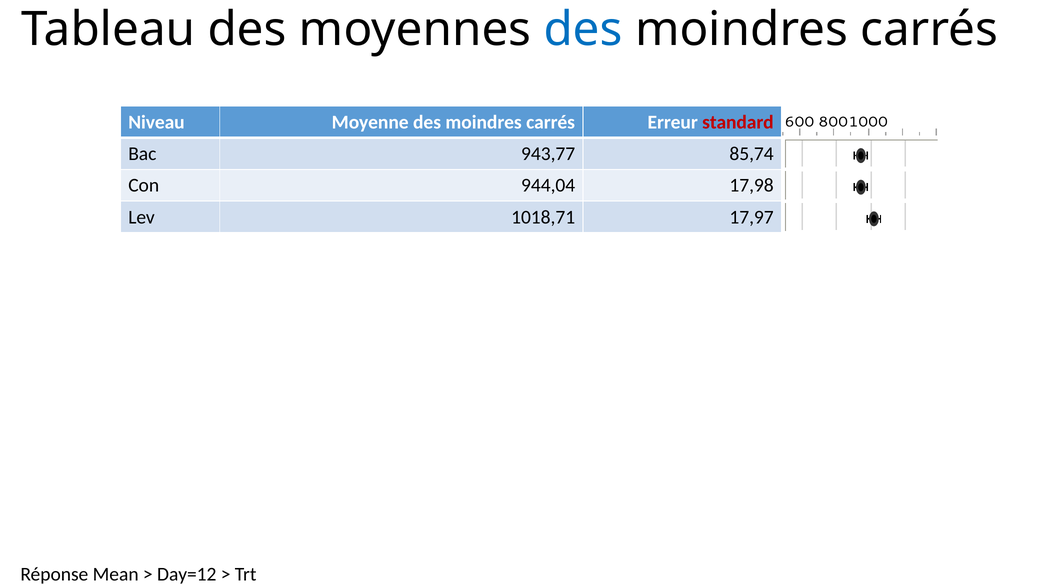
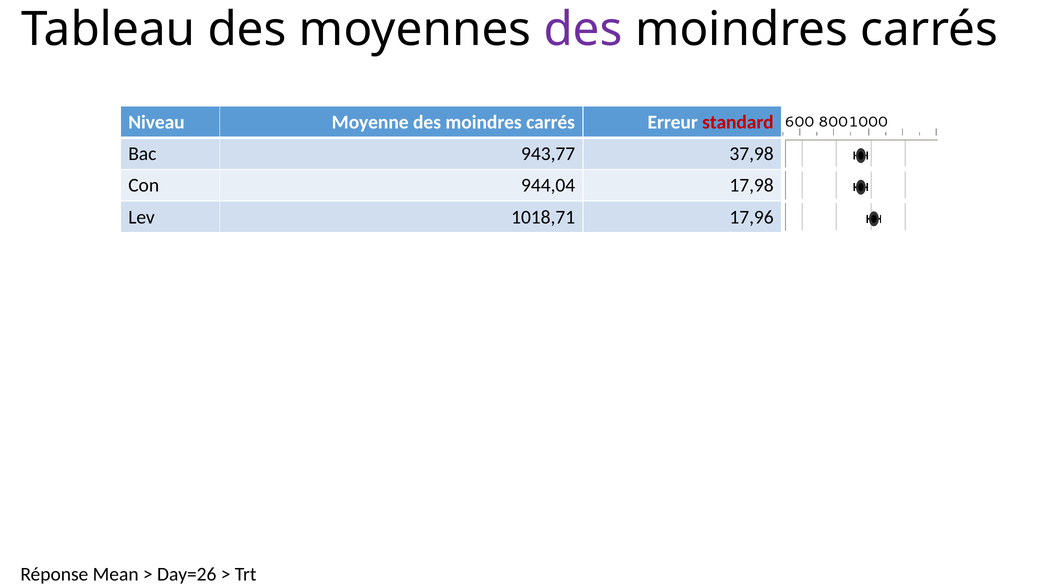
des at (583, 29) colour: blue -> purple
85,74: 85,74 -> 37,98
17,97: 17,97 -> 17,96
Day=12: Day=12 -> Day=26
